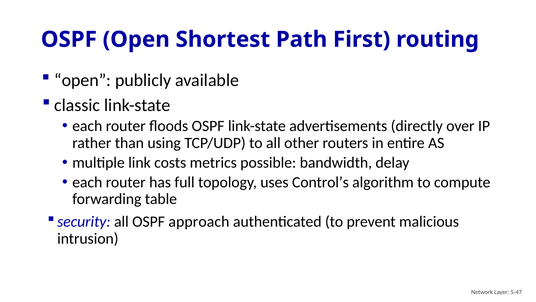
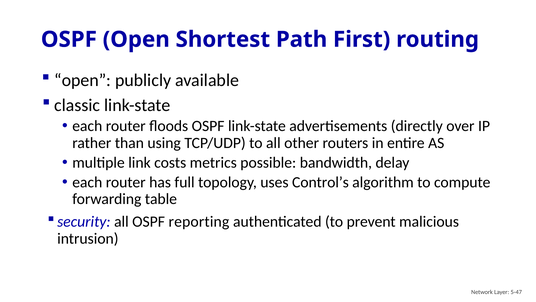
approach: approach -> reporting
